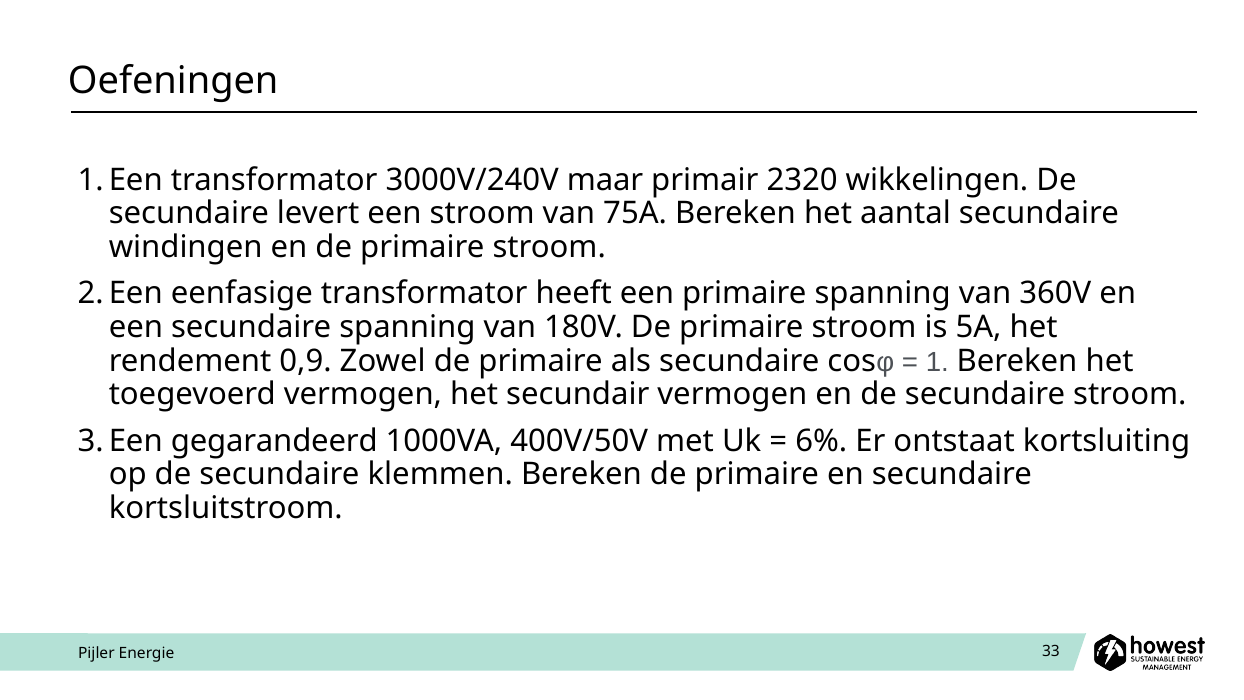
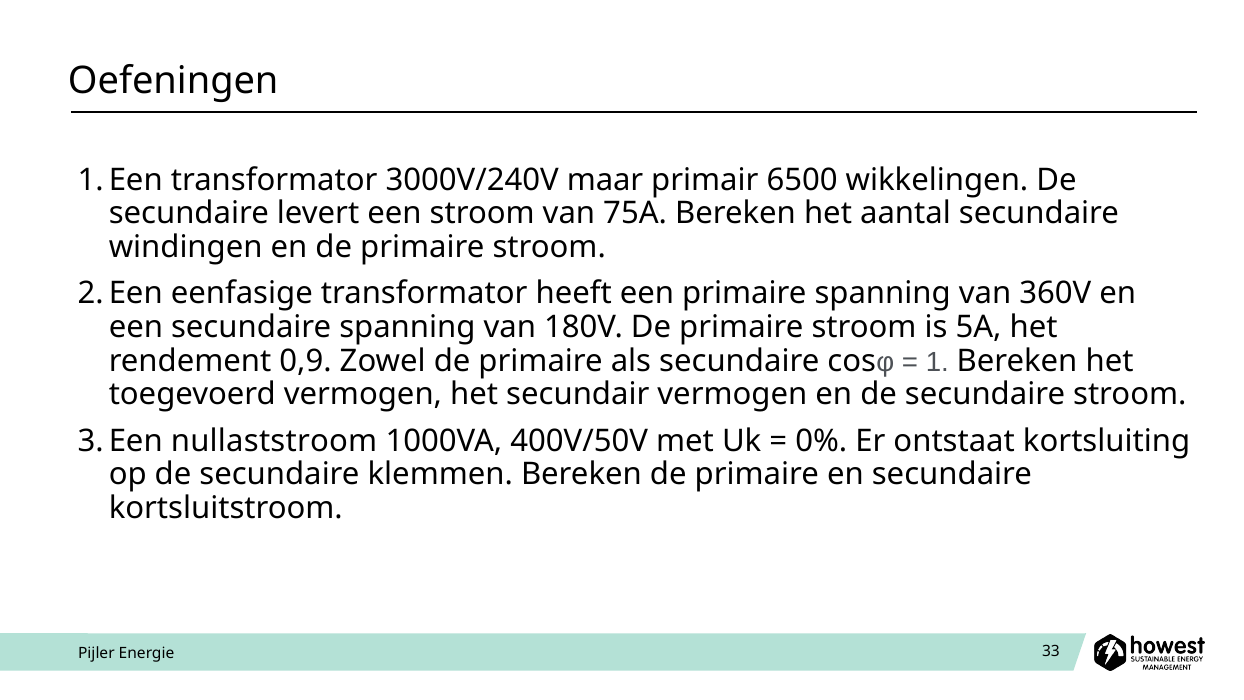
2320: 2320 -> 6500
gegarandeerd: gegarandeerd -> nullaststroom
6%: 6% -> 0%
